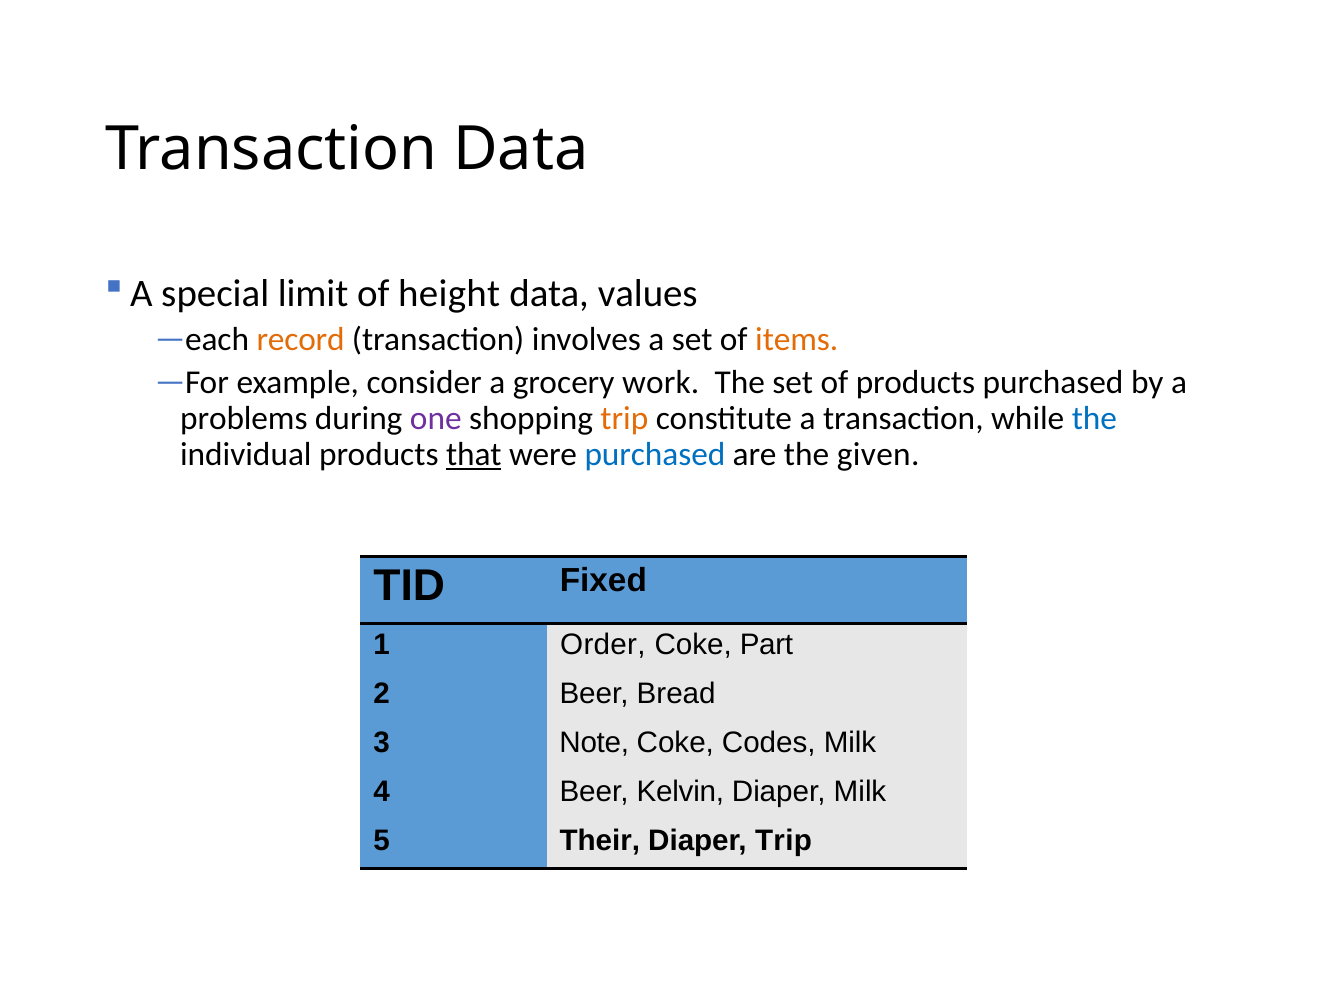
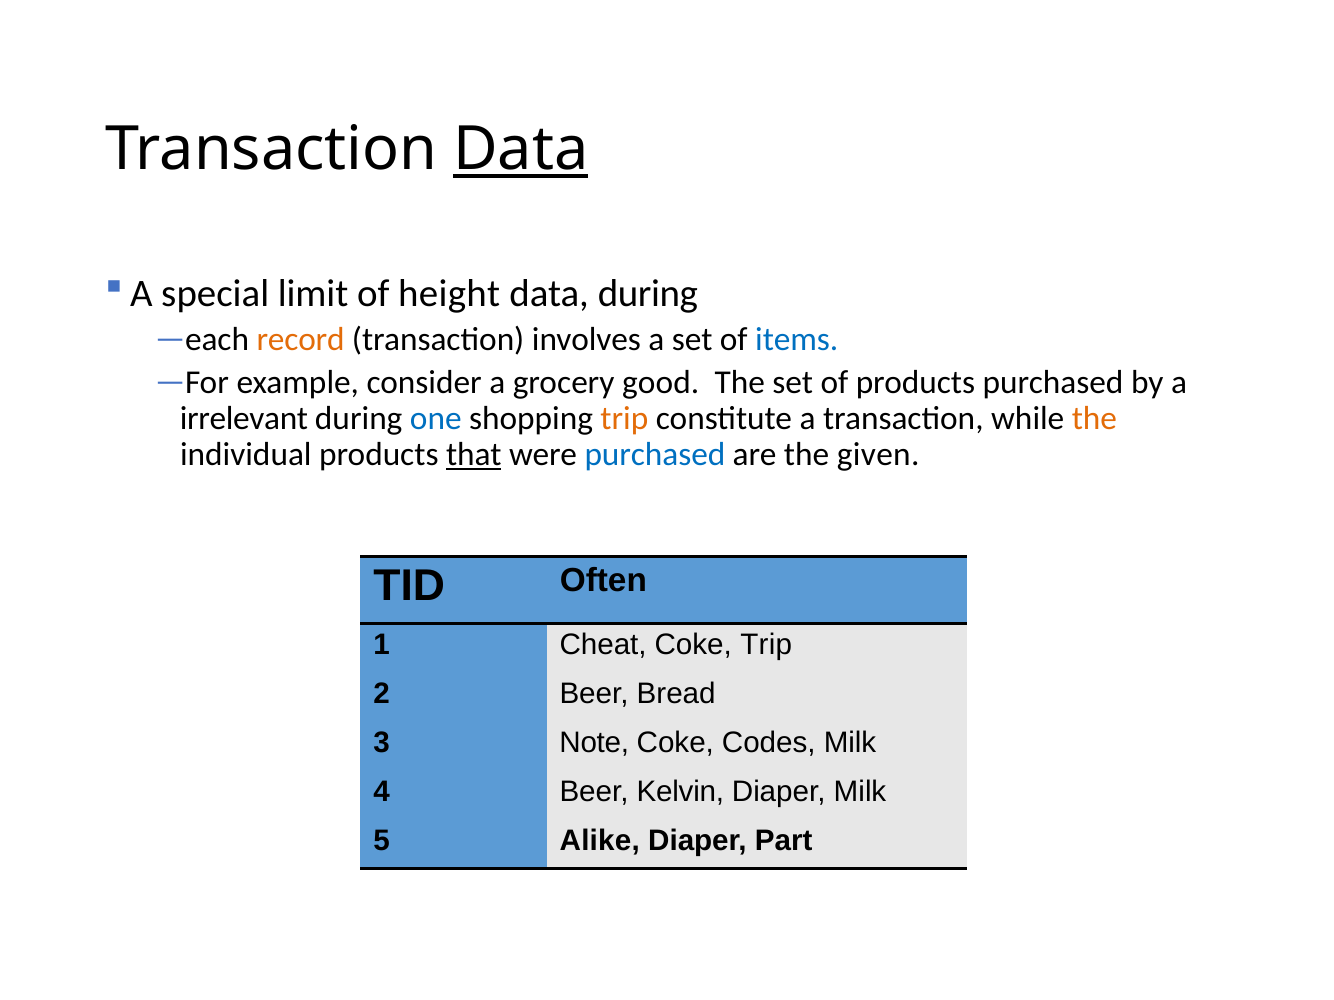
Data at (521, 150) underline: none -> present
data values: values -> during
items colour: orange -> blue
work: work -> good
problems: problems -> irrelevant
one colour: purple -> blue
the at (1094, 419) colour: blue -> orange
Fixed: Fixed -> Often
Order: Order -> Cheat
Coke Part: Part -> Trip
Their: Their -> Alike
Diaper Trip: Trip -> Part
